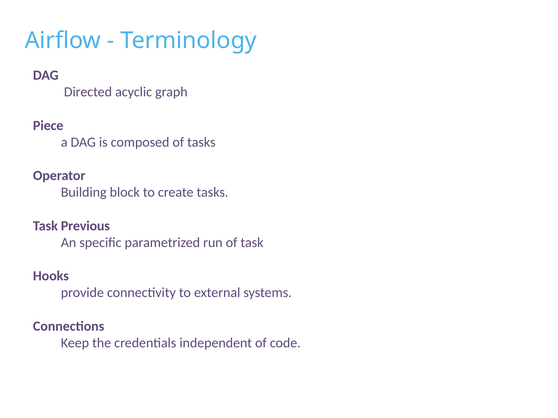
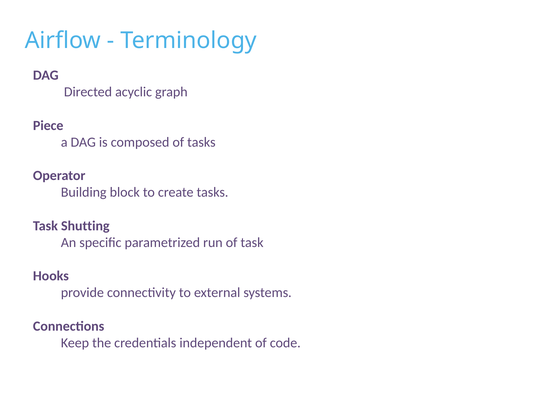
Previous: Previous -> Shutting
